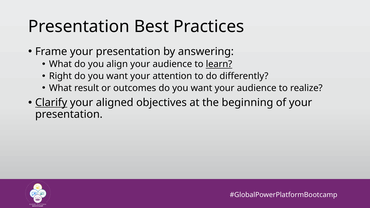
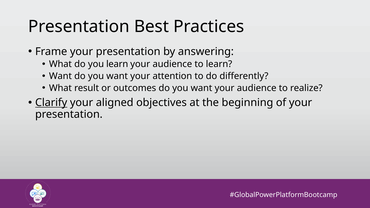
you align: align -> learn
learn at (219, 64) underline: present -> none
Right at (60, 76): Right -> Want
